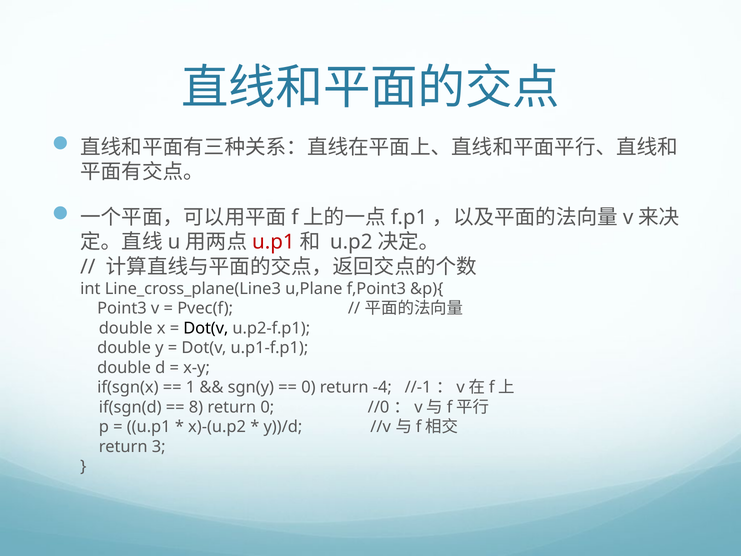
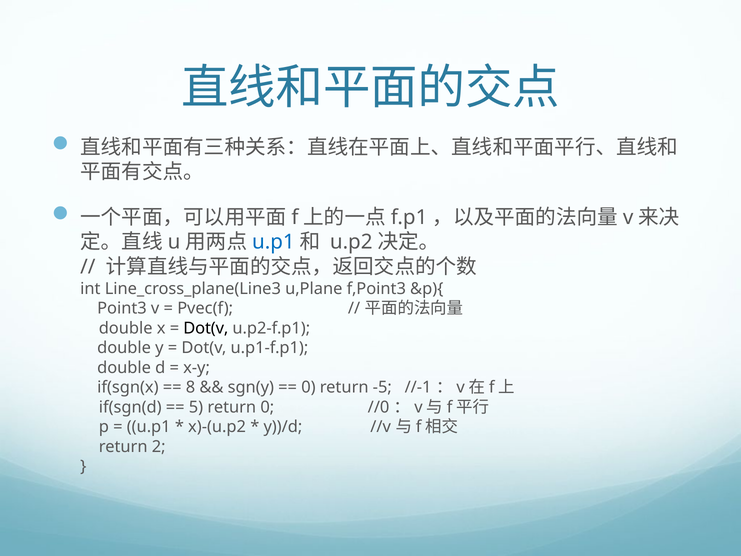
u.p1 at (273, 242) colour: red -> blue
1: 1 -> 8
-4: -4 -> -5
8: 8 -> 5
3: 3 -> 2
